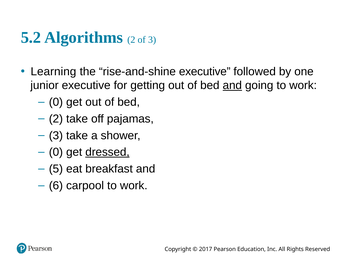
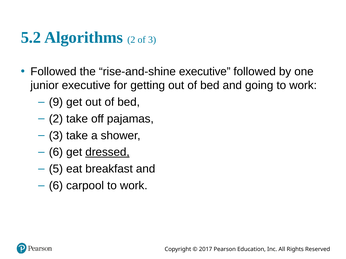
Learning at (53, 72): Learning -> Followed
and at (232, 86) underline: present -> none
0 at (56, 102): 0 -> 9
0 at (56, 152): 0 -> 6
